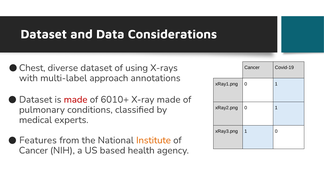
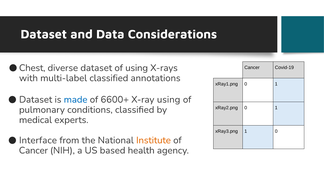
multi-label approach: approach -> classified
made at (76, 100) colour: red -> blue
6010+: 6010+ -> 6600+
X-ray made: made -> using
Features: Features -> Interface
